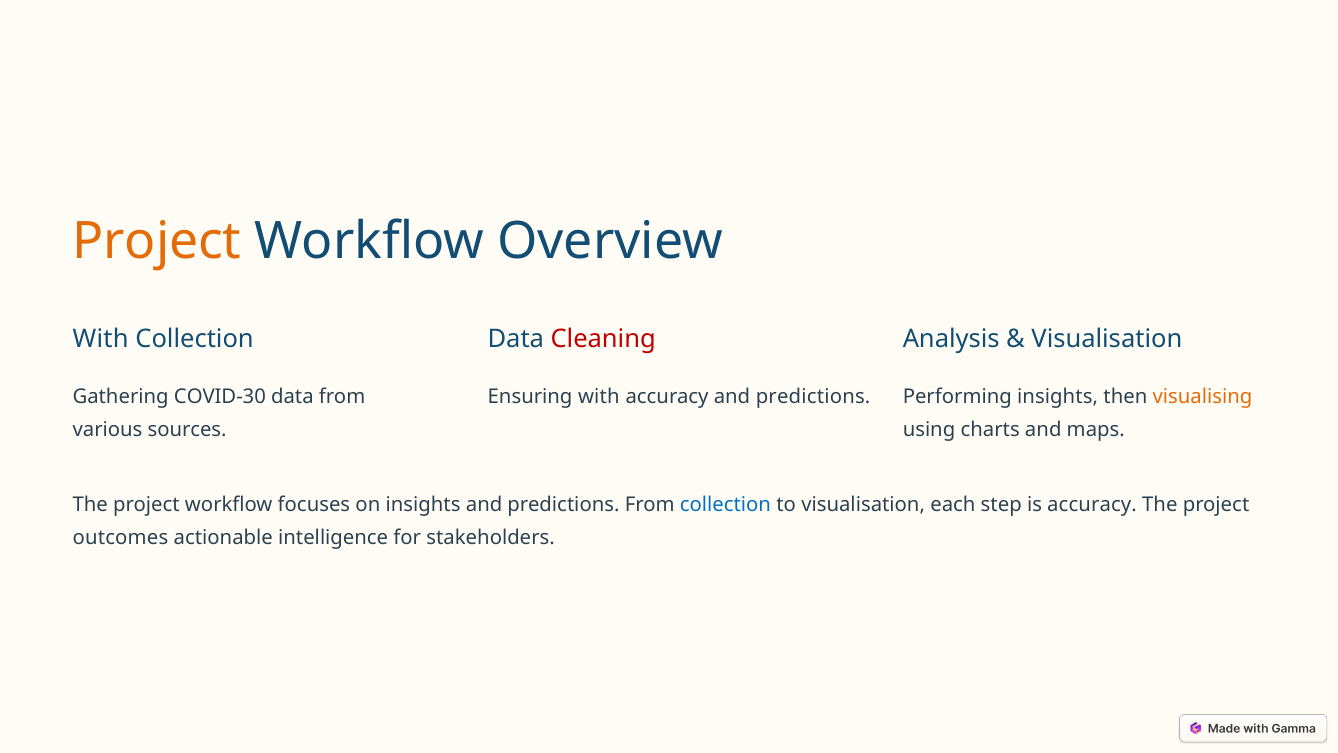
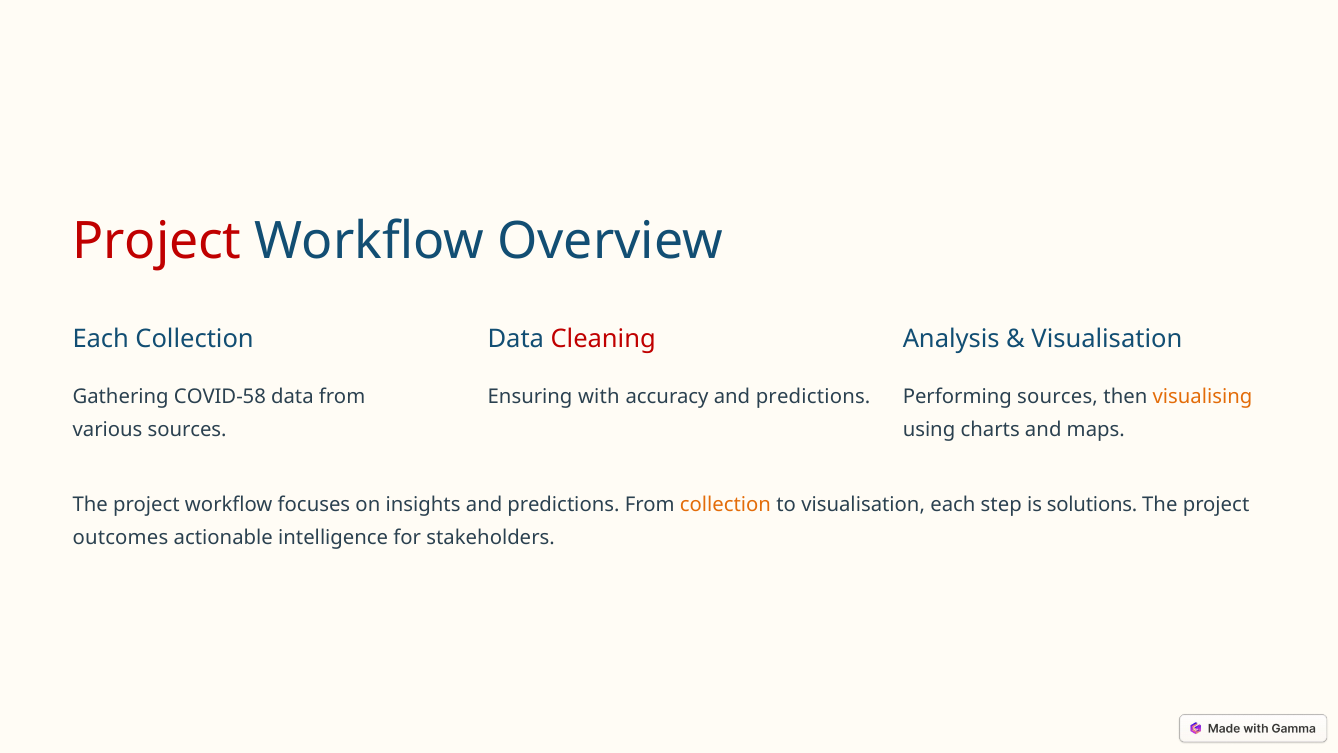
Project at (157, 241) colour: orange -> red
With at (101, 339): With -> Each
COVID-30: COVID-30 -> COVID-58
Performing insights: insights -> sources
collection at (725, 505) colour: blue -> orange
is accuracy: accuracy -> solutions
